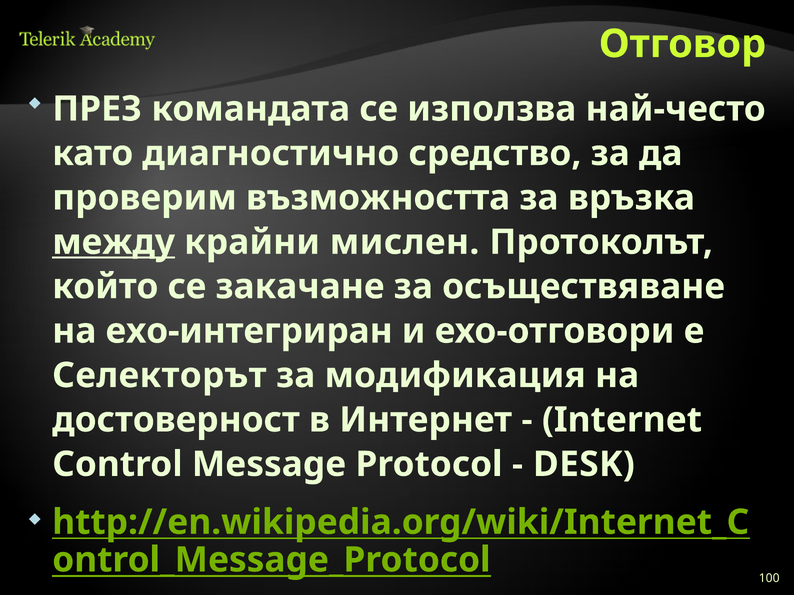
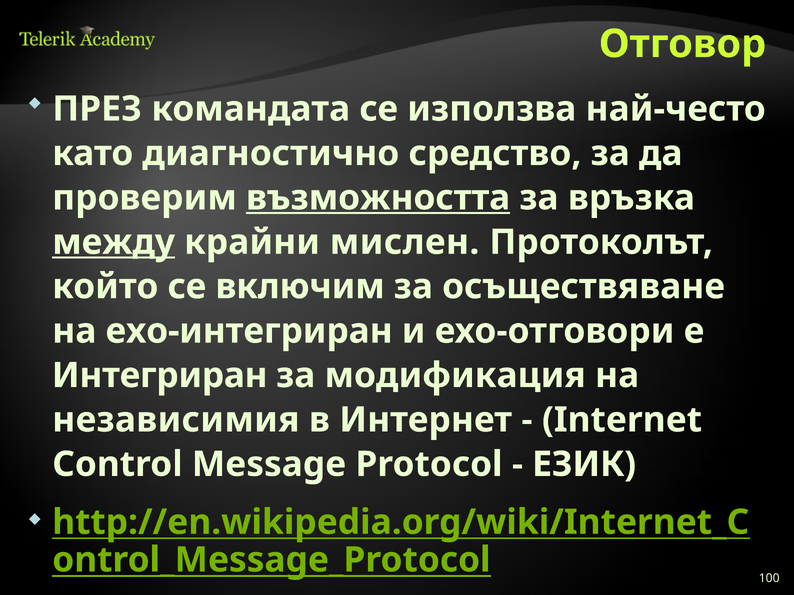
възможността underline: none -> present
закачане: закачане -> включим
Селекторът: Селекторът -> Интегриран
достоверност: достоверност -> независимия
DESK: DESK -> ЕЗИК
